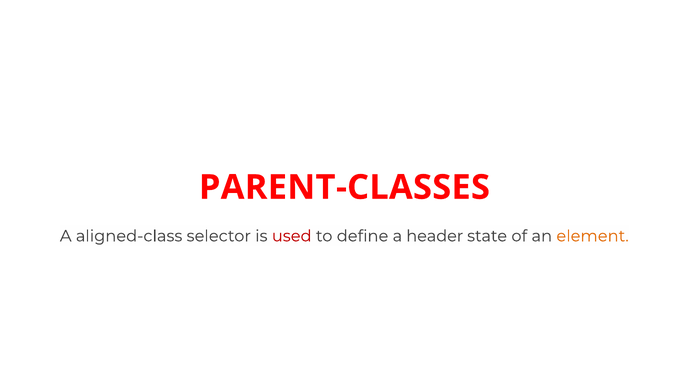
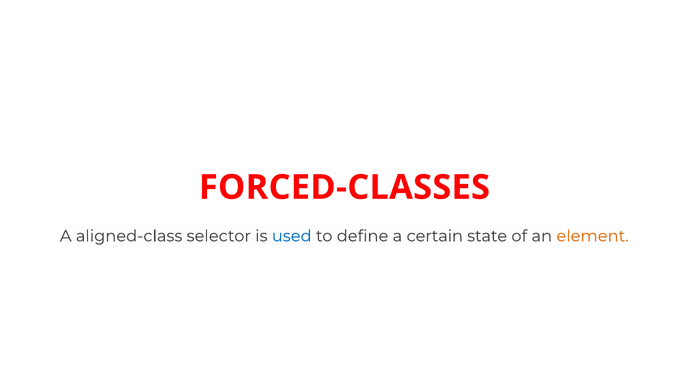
PARENT-CLASSES: PARENT-CLASSES -> FORCED-CLASSES
used colour: red -> blue
header: header -> certain
